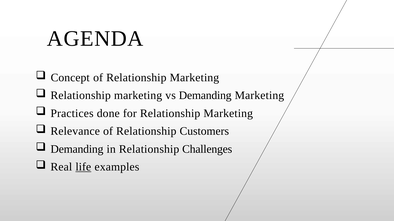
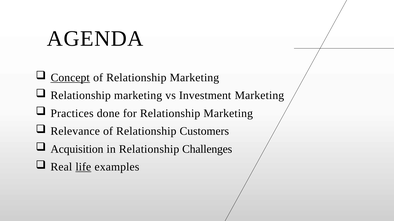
Concept underline: none -> present
vs Demanding: Demanding -> Investment
Demanding at (77, 149): Demanding -> Acquisition
